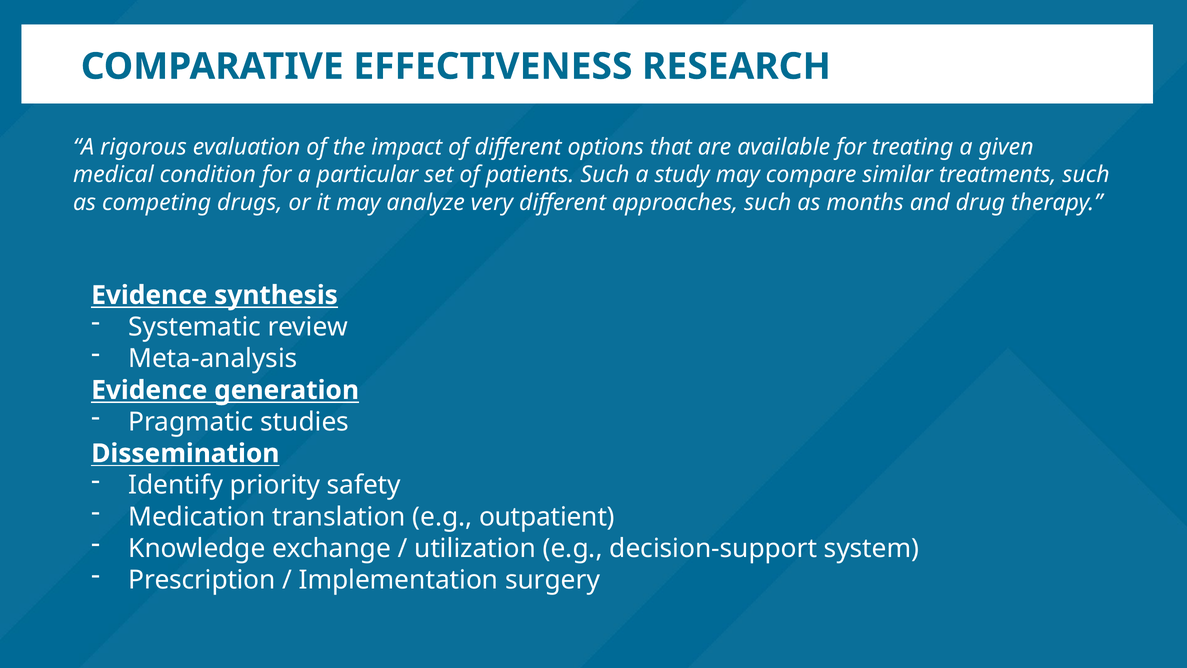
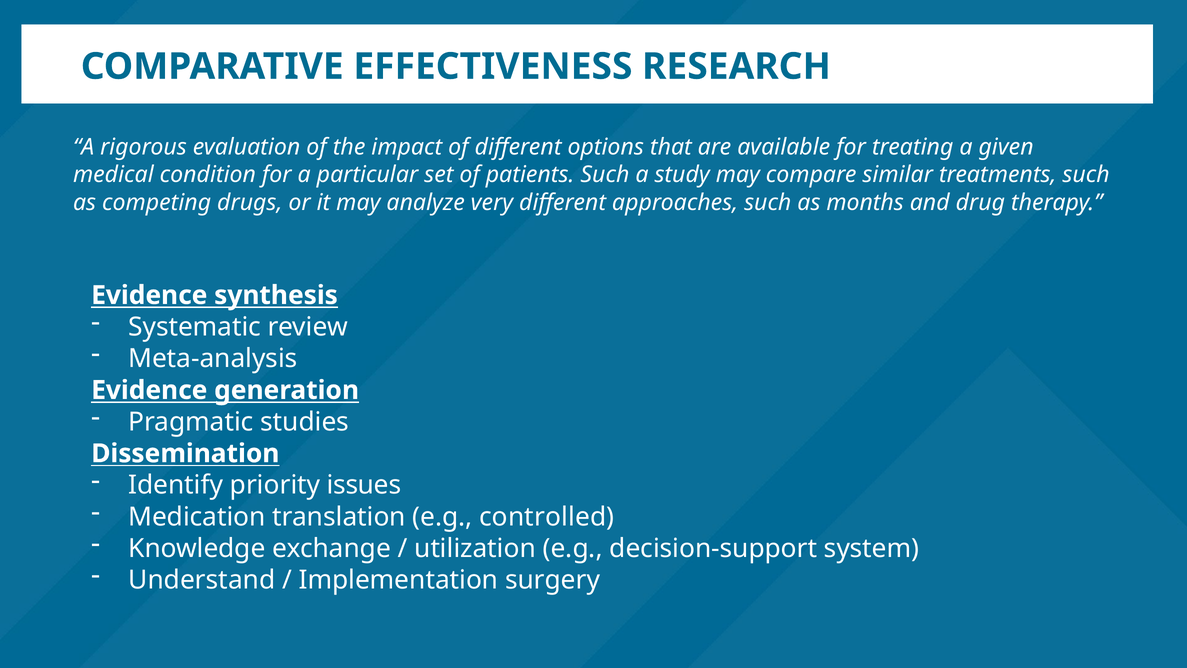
safety: safety -> issues
outpatient: outpatient -> controlled
Prescription: Prescription -> Understand
